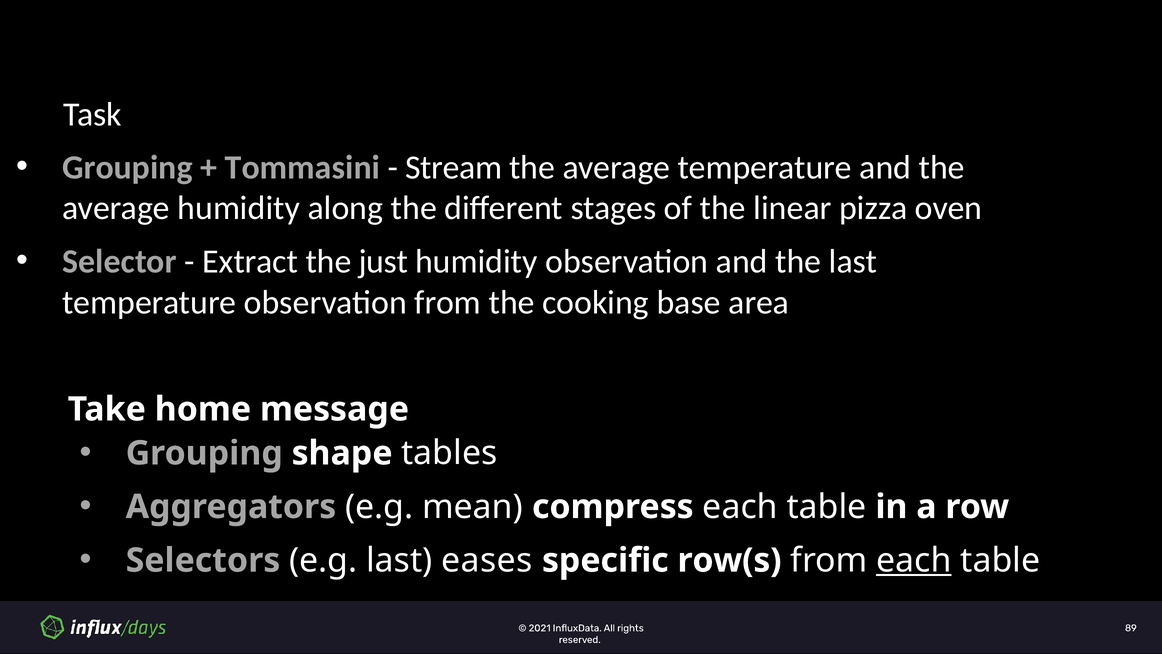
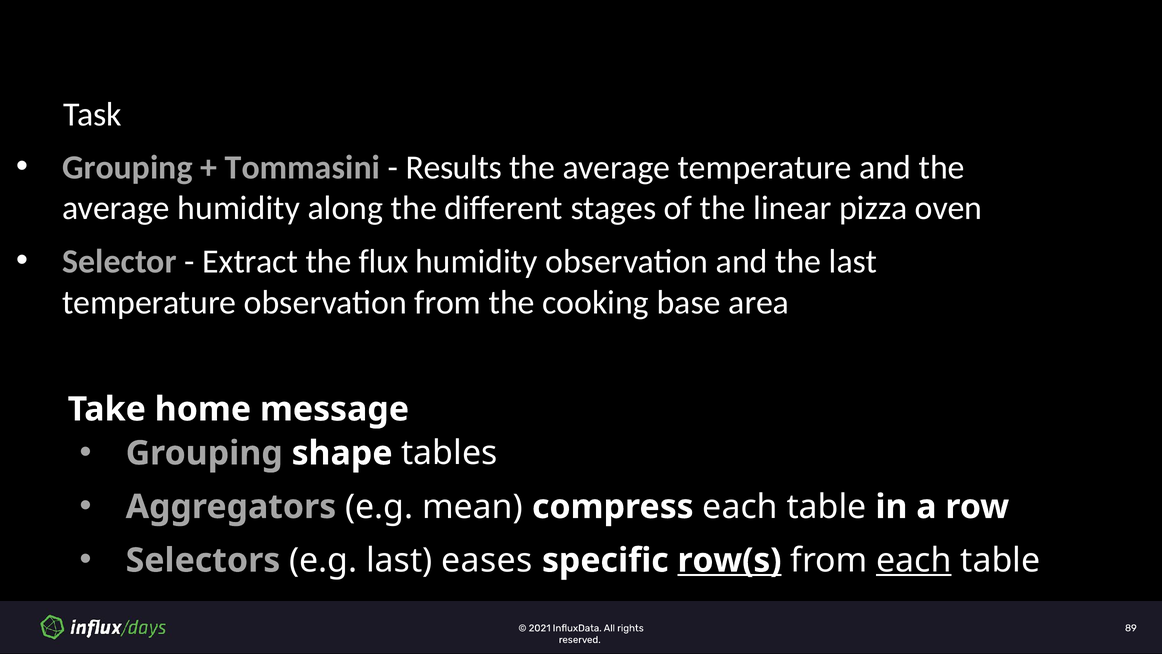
Stream: Stream -> Results
just: just -> flux
row(s underline: none -> present
